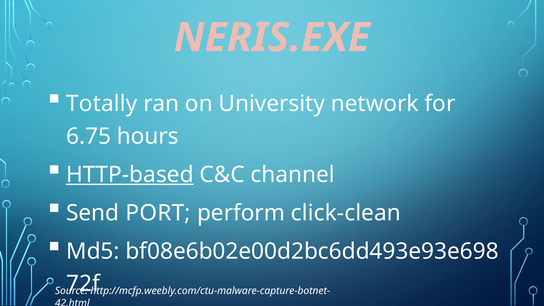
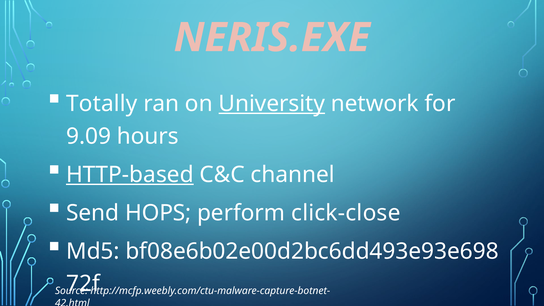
University underline: none -> present
6.75: 6.75 -> 9.09
PORT: PORT -> HOPS
click-clean: click-clean -> click-close
